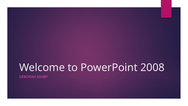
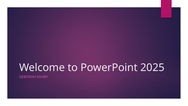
2008: 2008 -> 2025
